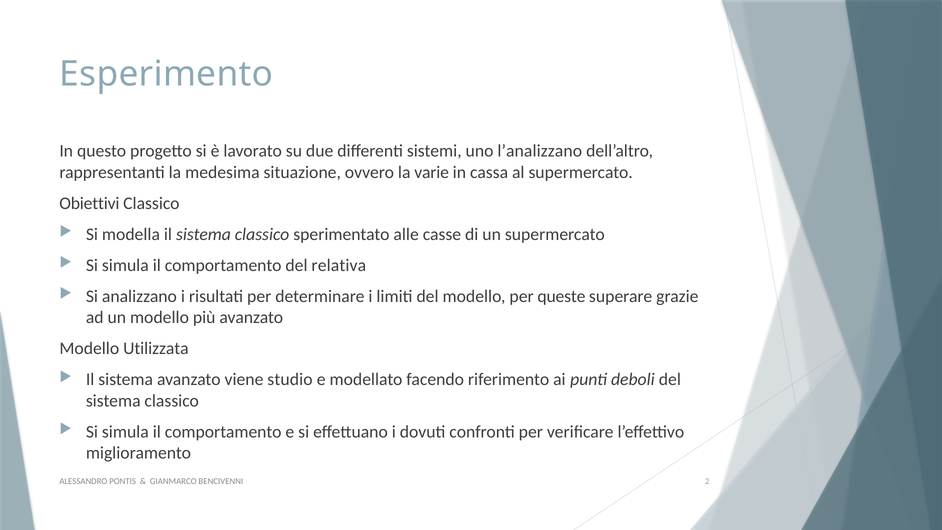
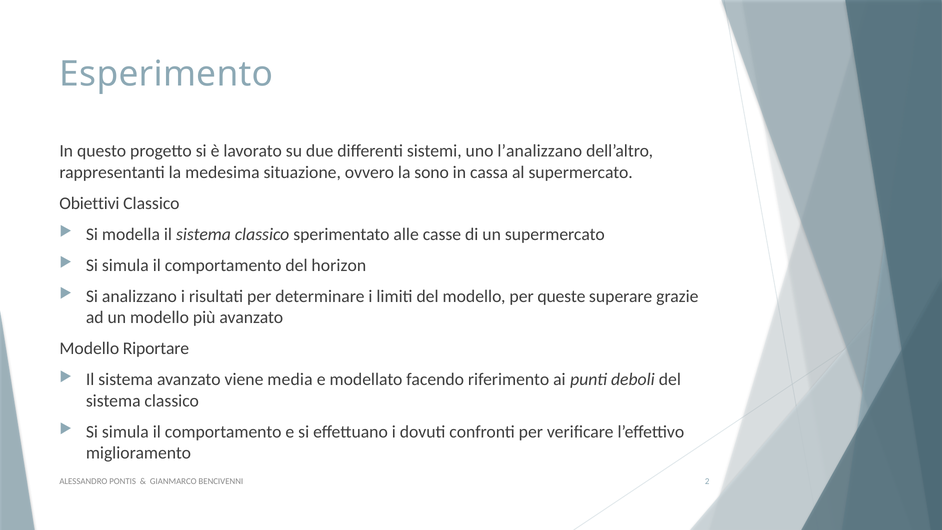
varie: varie -> sono
relativa: relativa -> horizon
Utilizzata: Utilizzata -> Riportare
studio: studio -> media
